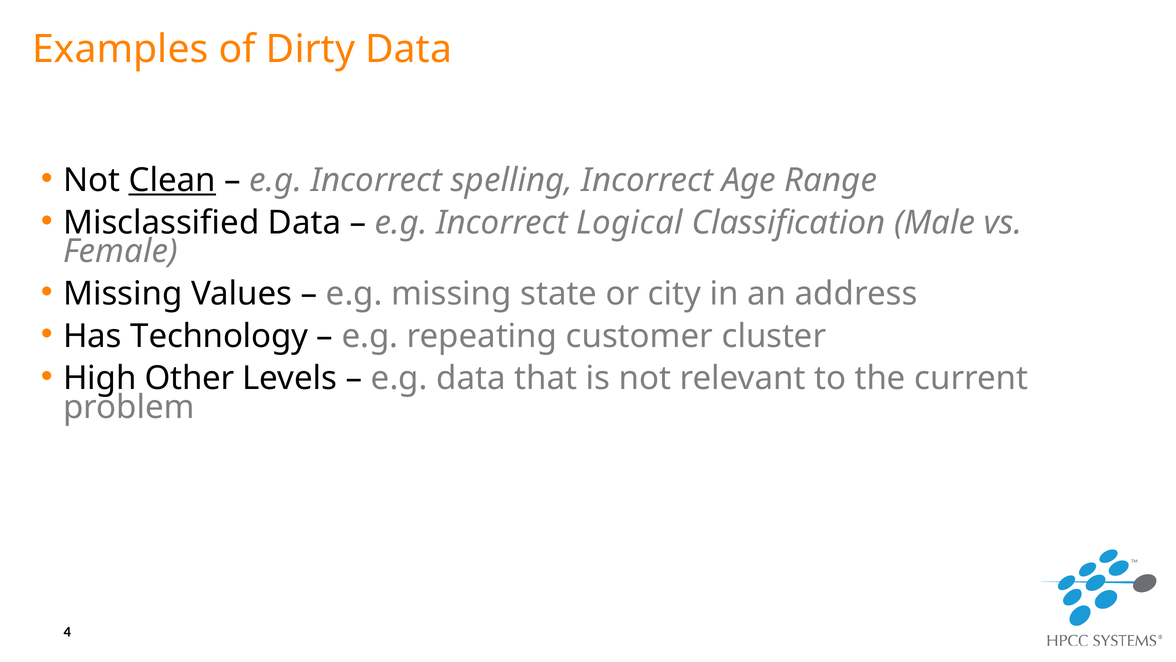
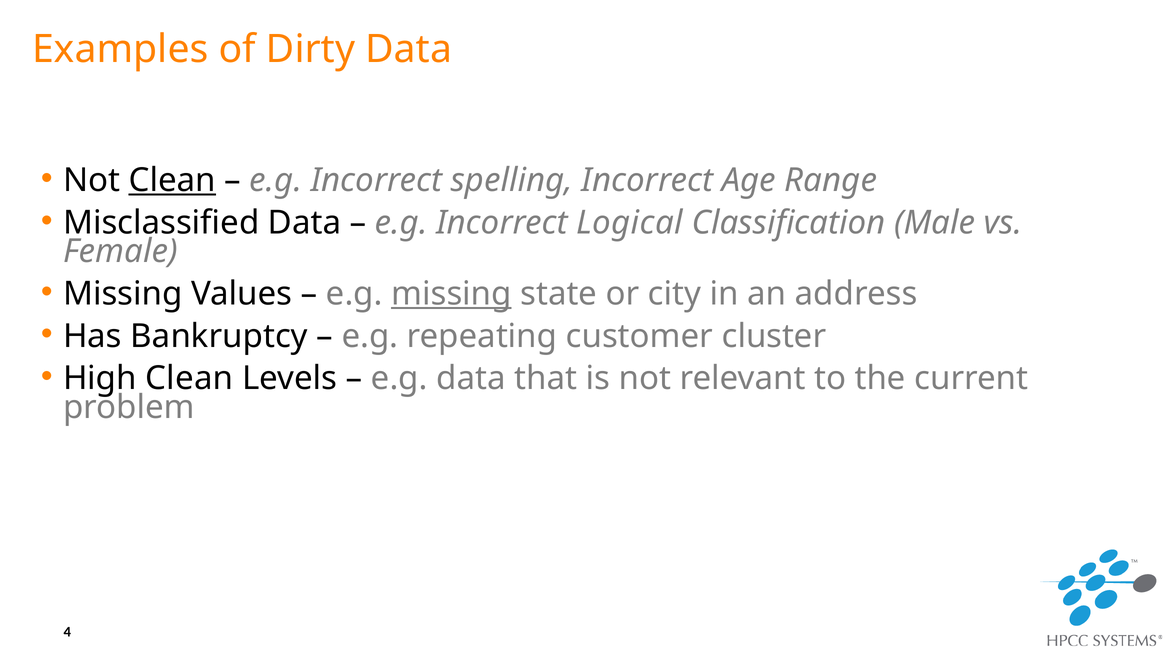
missing at (451, 294) underline: none -> present
Technology: Technology -> Bankruptcy
High Other: Other -> Clean
